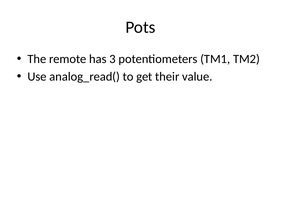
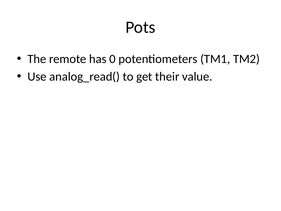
3: 3 -> 0
